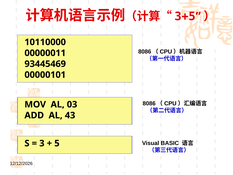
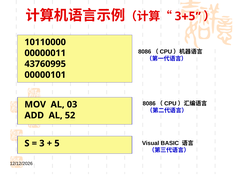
93445469: 93445469 -> 43760995
43: 43 -> 52
